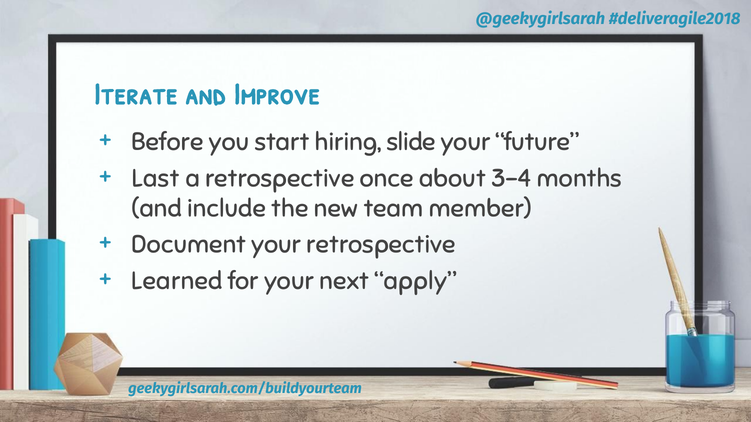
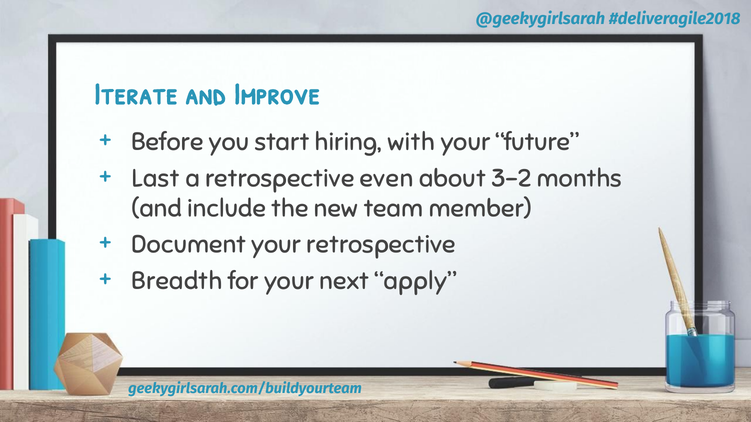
slide: slide -> with
once: once -> even
3-4: 3-4 -> 3-2
Learned: Learned -> Breadth
